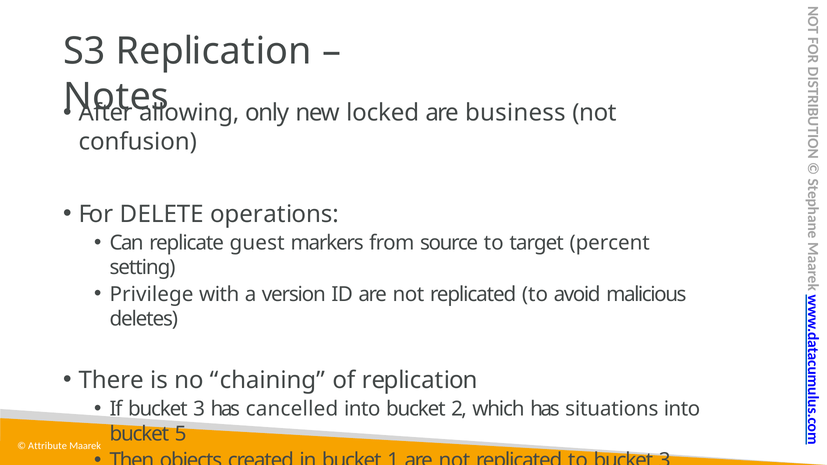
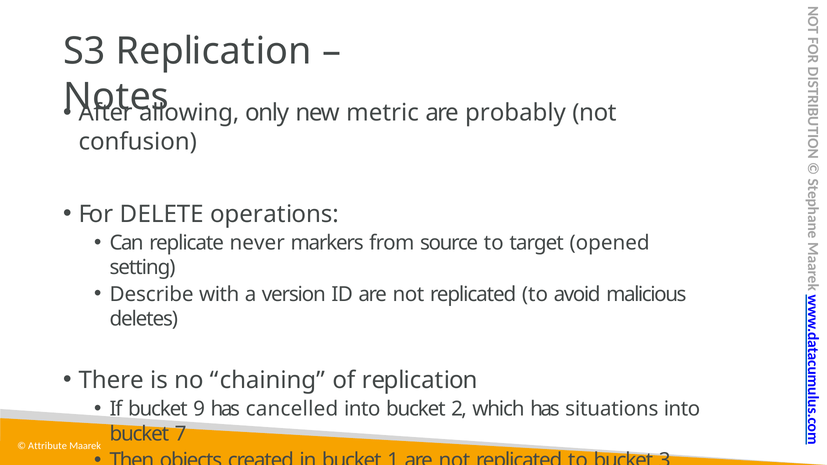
locked: locked -> metric
business: business -> probably
guest: guest -> never
percent: percent -> opened
Privilege: Privilege -> Describe
If bucket 3: 3 -> 9
5: 5 -> 7
